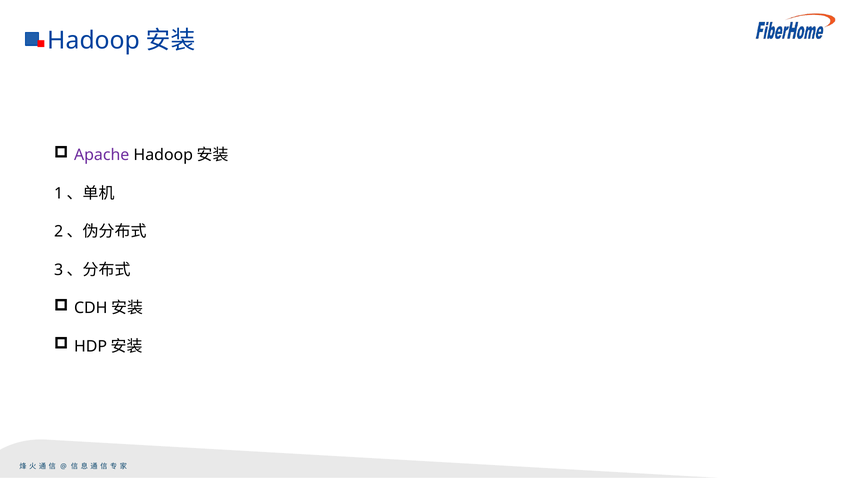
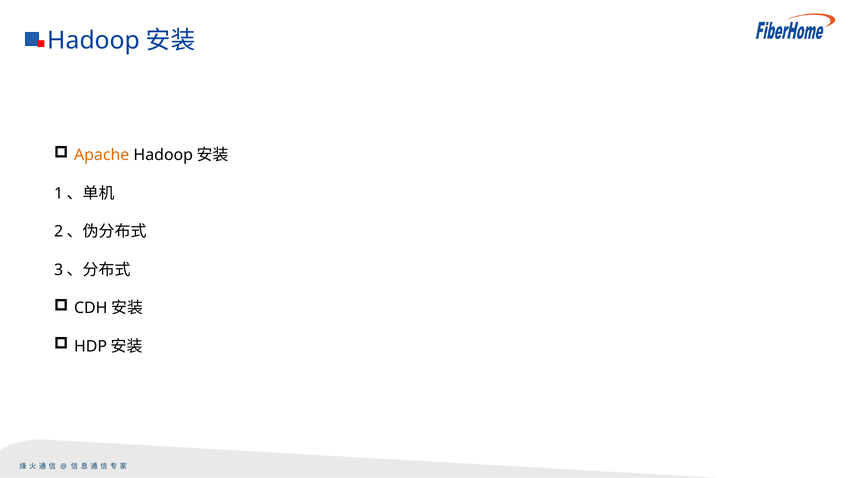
Apache colour: purple -> orange
